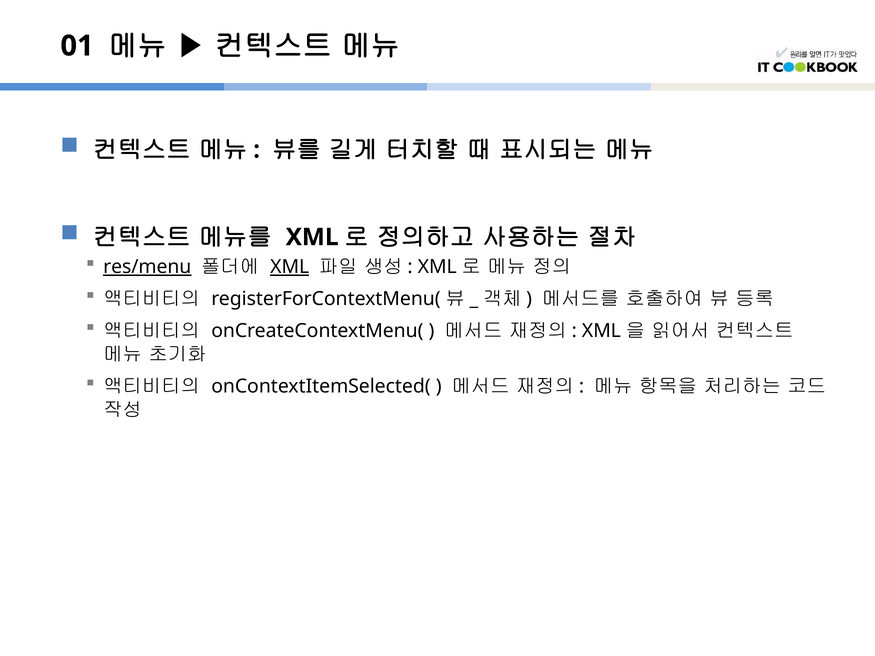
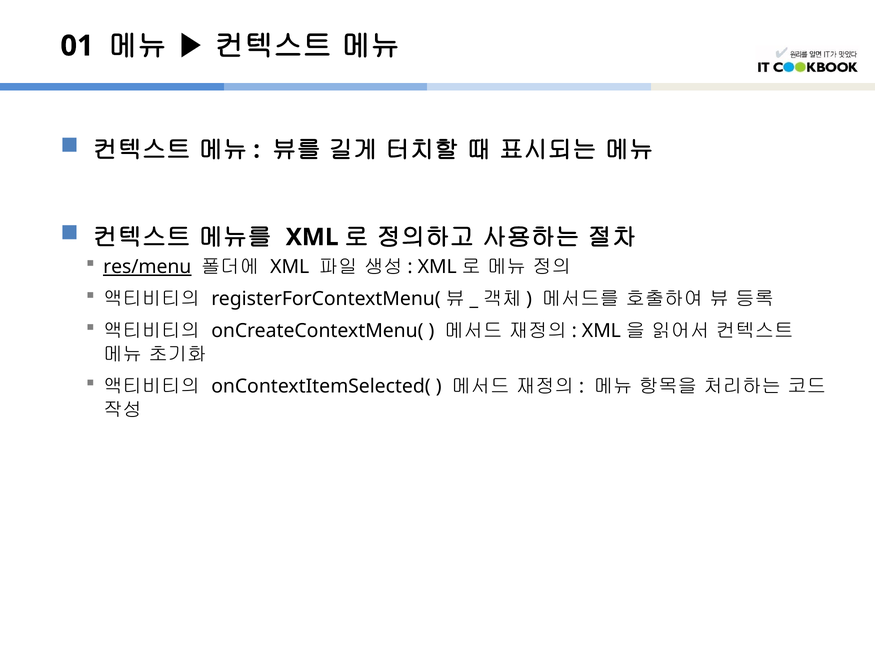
XML at (290, 267) underline: present -> none
